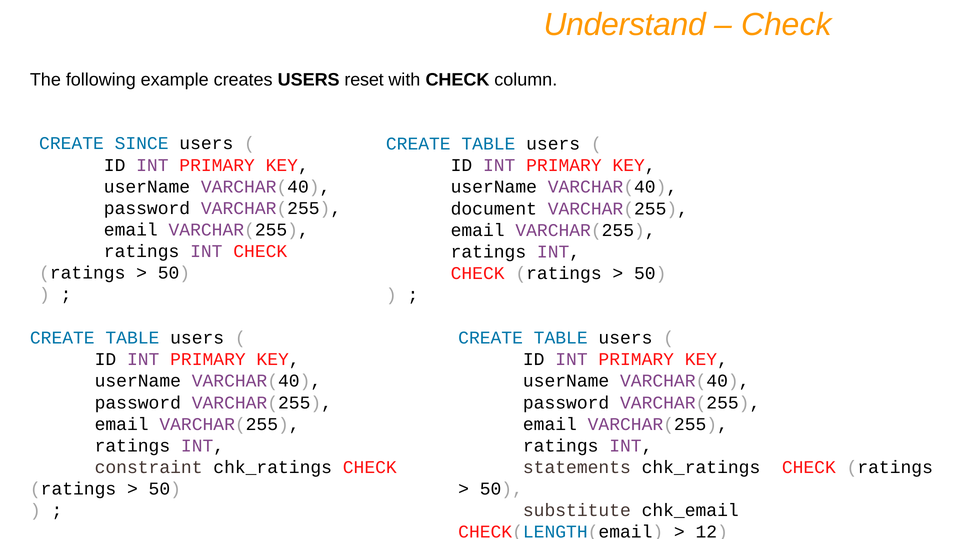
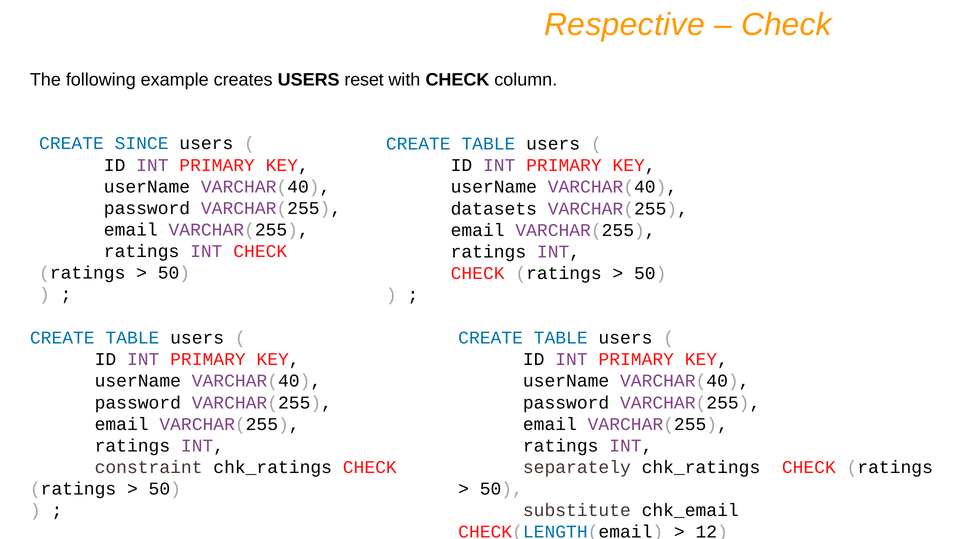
Understand: Understand -> Respective
document: document -> datasets
statements: statements -> separately
